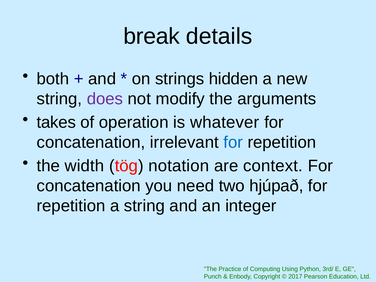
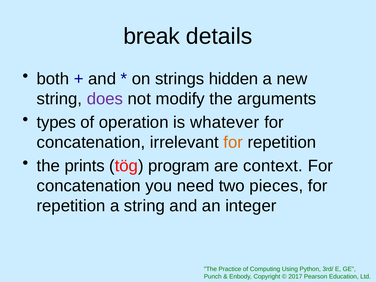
takes: takes -> types
for at (233, 142) colour: blue -> orange
width: width -> prints
notation: notation -> program
hjúpað: hjúpað -> pieces
